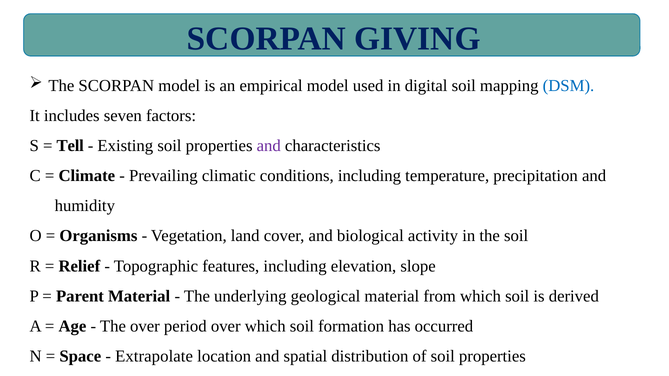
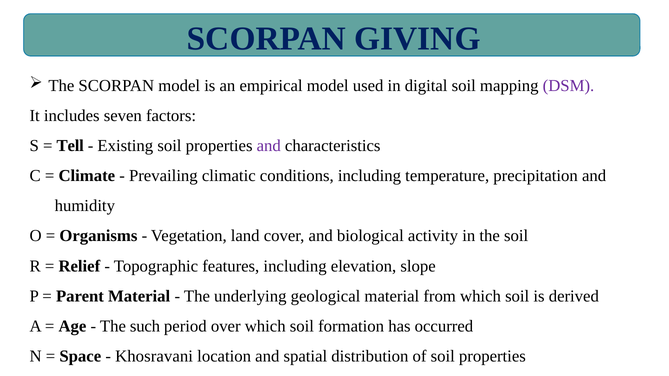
DSM colour: blue -> purple
The over: over -> such
Extrapolate: Extrapolate -> Khosravani
